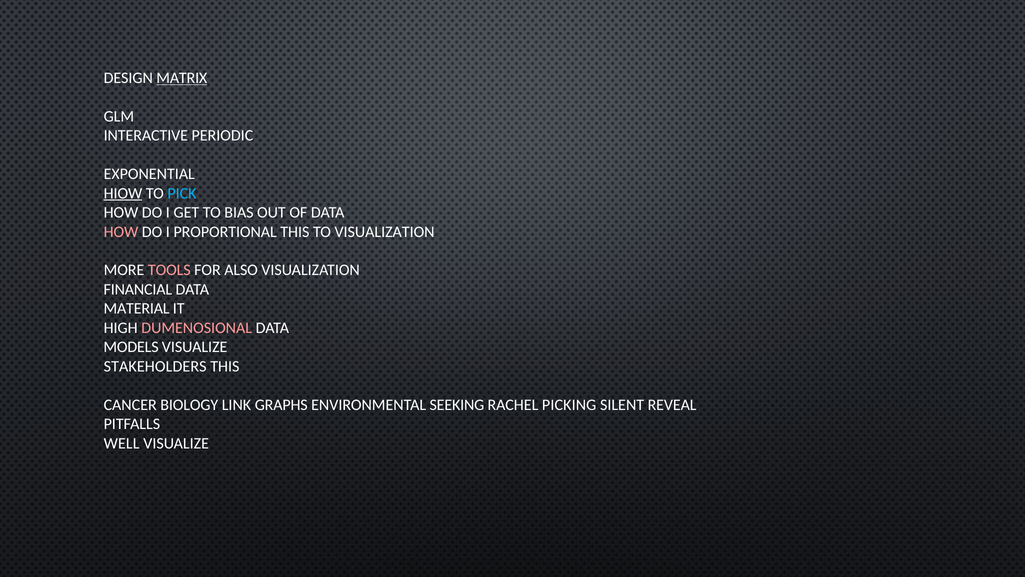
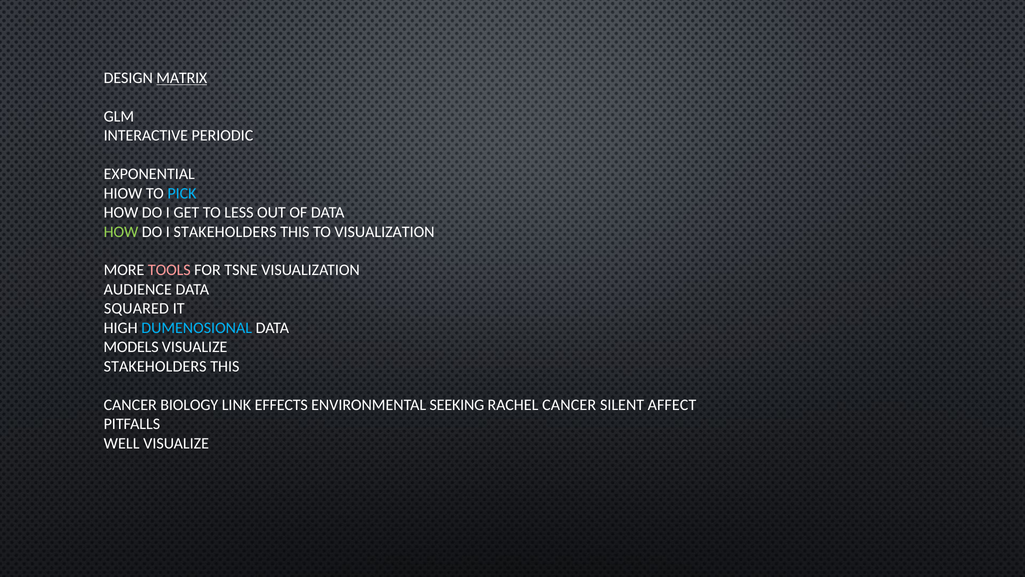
HIOW underline: present -> none
BIAS: BIAS -> LESS
HOW at (121, 232) colour: pink -> light green
I PROPORTIONAL: PROPORTIONAL -> STAKEHOLDERS
ALSO: ALSO -> TSNE
FINANCIAL: FINANCIAL -> AUDIENCE
MATERIAL: MATERIAL -> SQUARED
DUMENOSIONAL colour: pink -> light blue
GRAPHS: GRAPHS -> EFFECTS
RACHEL PICKING: PICKING -> CANCER
REVEAL: REVEAL -> AFFECT
